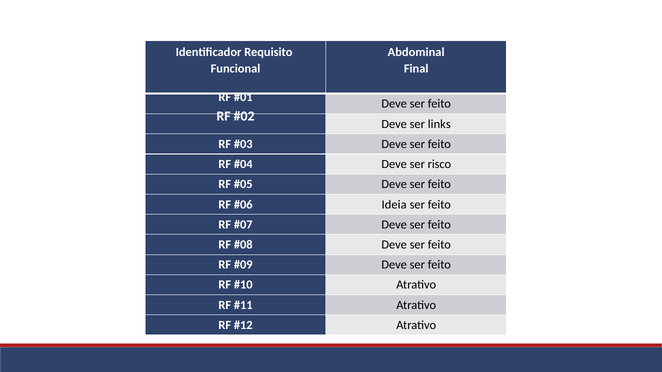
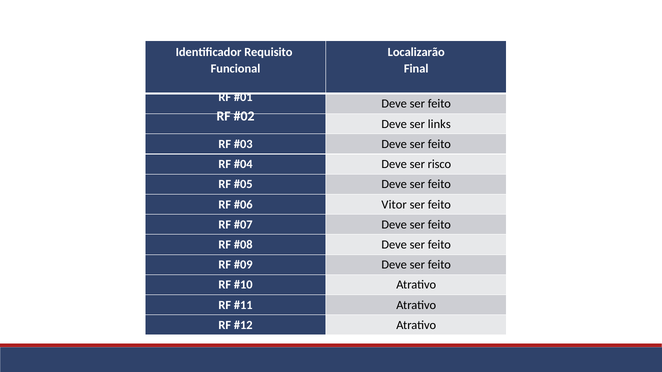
Abdominal: Abdominal -> Localizarão
Ideia: Ideia -> Vitor
